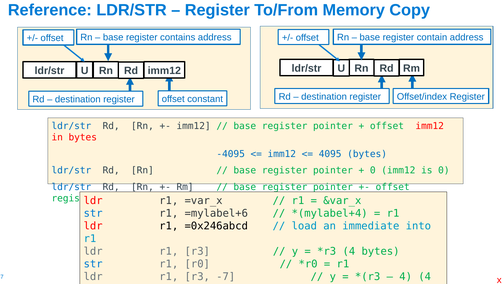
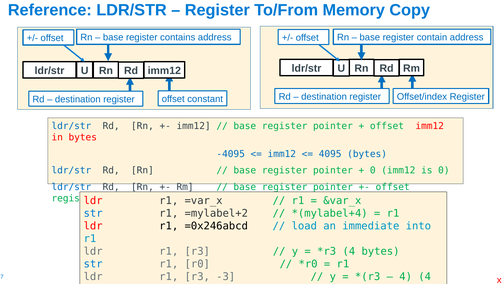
=mylabel+6: =mylabel+6 -> =mylabel+2
-7: -7 -> -3
